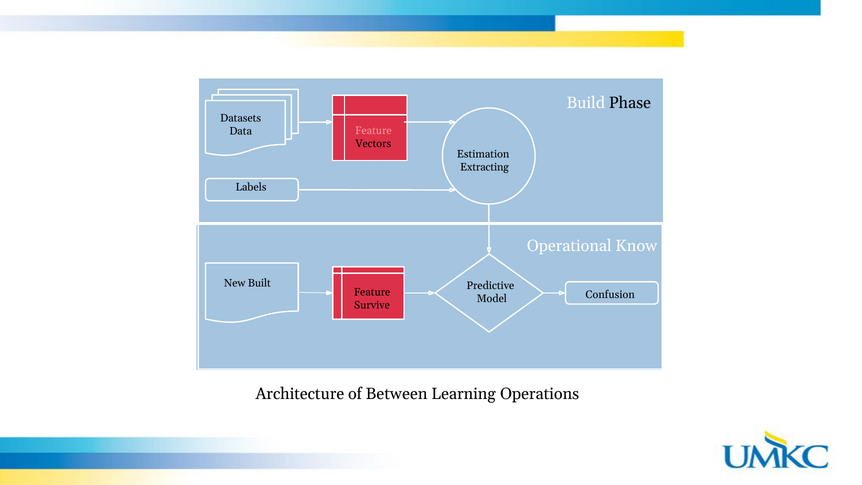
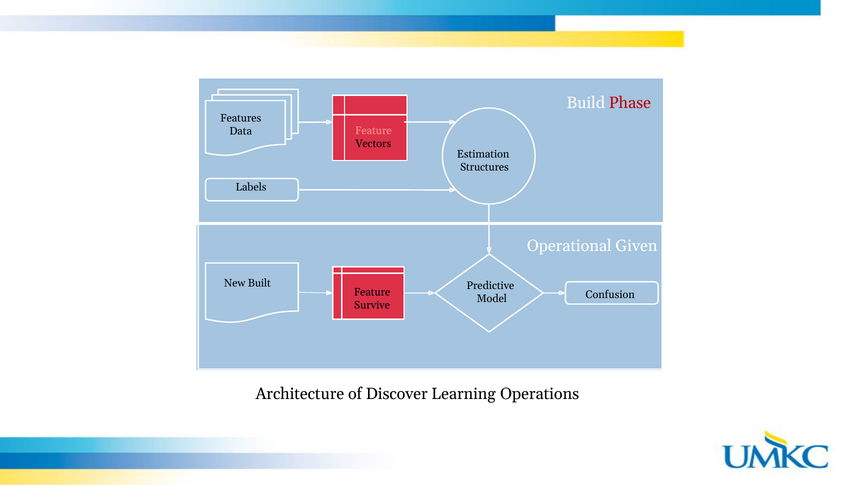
Phase colour: black -> red
Datasets: Datasets -> Features
Extracting: Extracting -> Structures
Know: Know -> Given
Between: Between -> Discover
